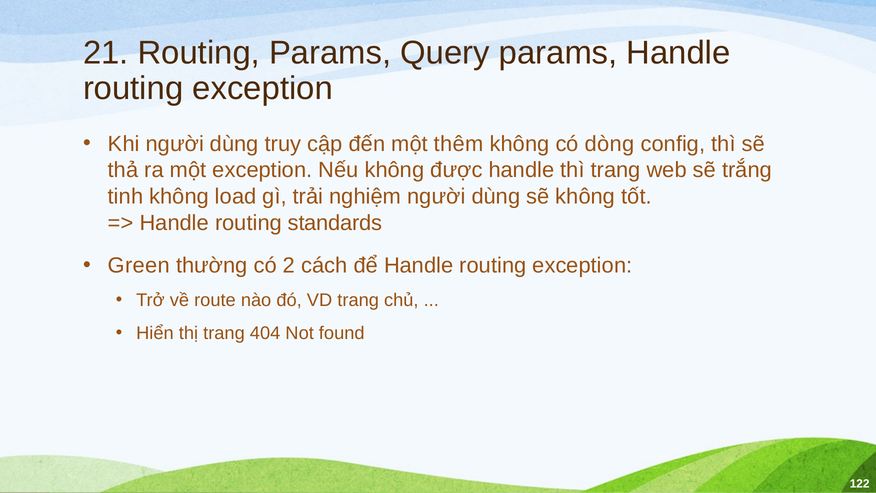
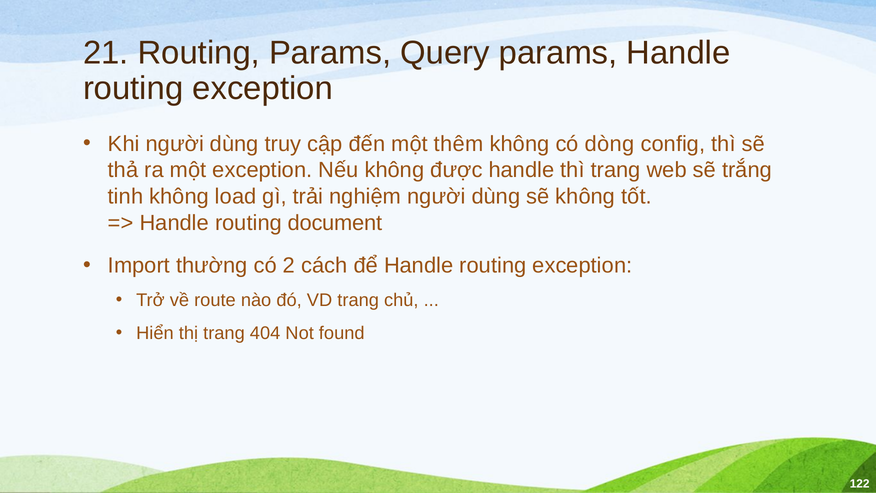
standards: standards -> document
Green: Green -> Import
